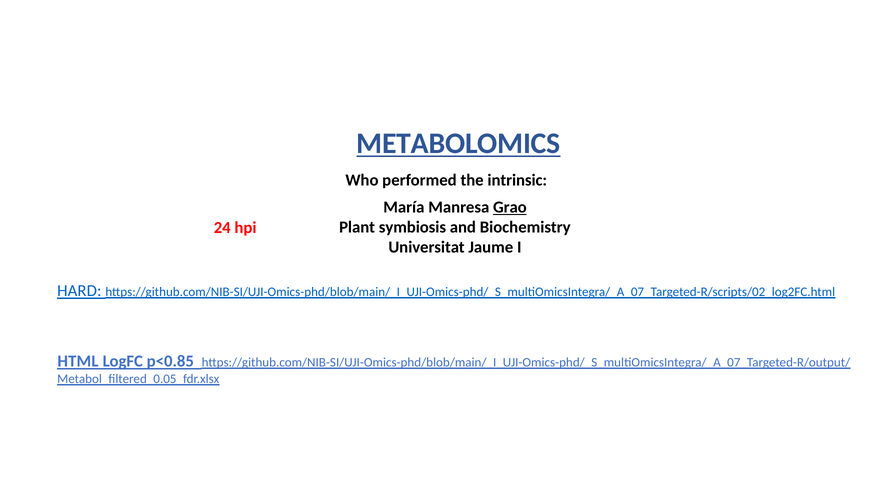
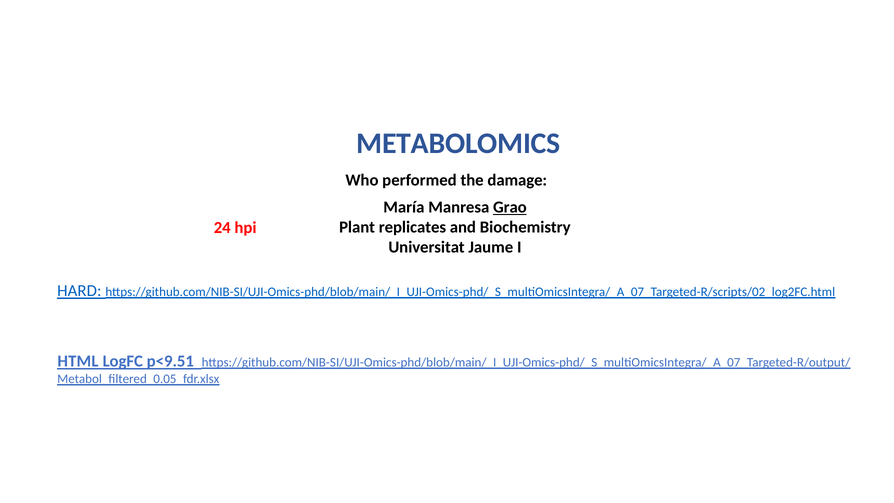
METABOLOMICS underline: present -> none
intrinsic: intrinsic -> damage
symbiosis: symbiosis -> replicates
p<0.85: p<0.85 -> p<9.51
